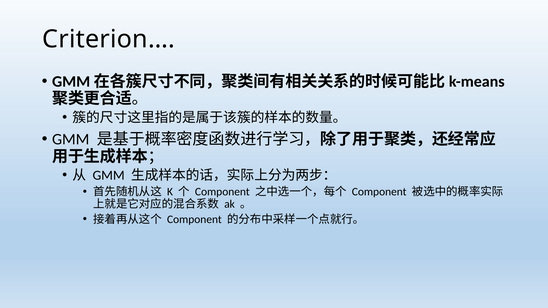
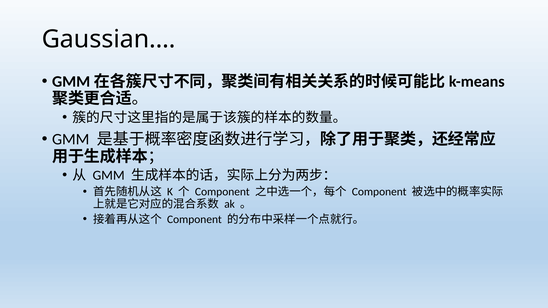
Criterion…: Criterion… -> Gaussian…
